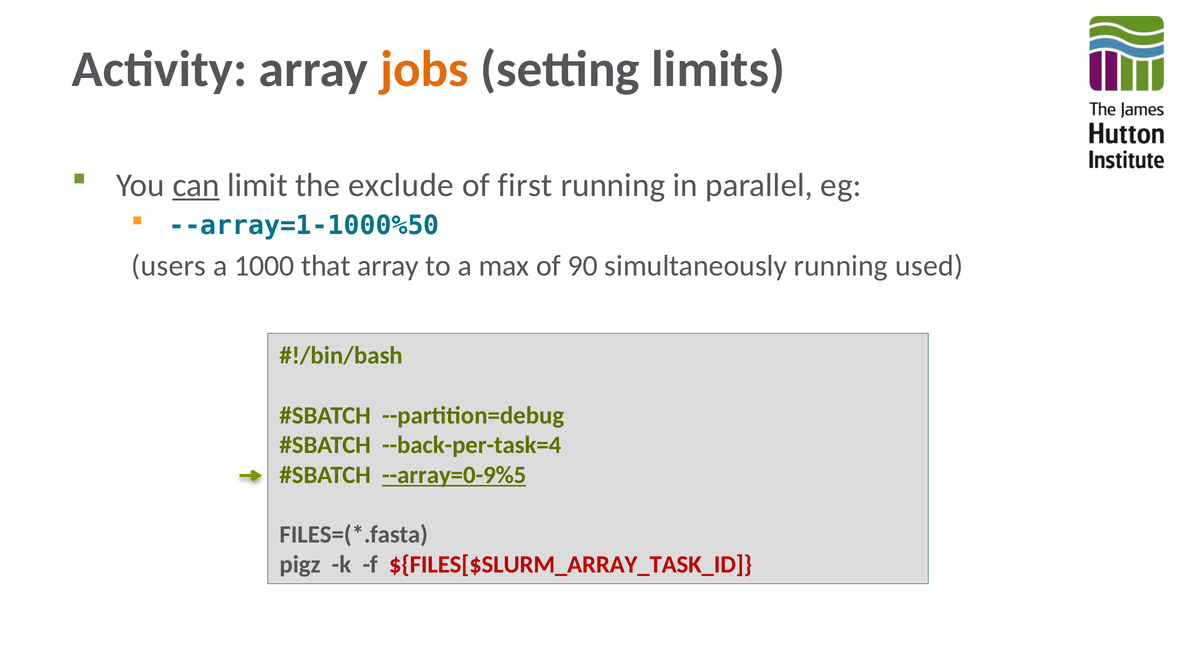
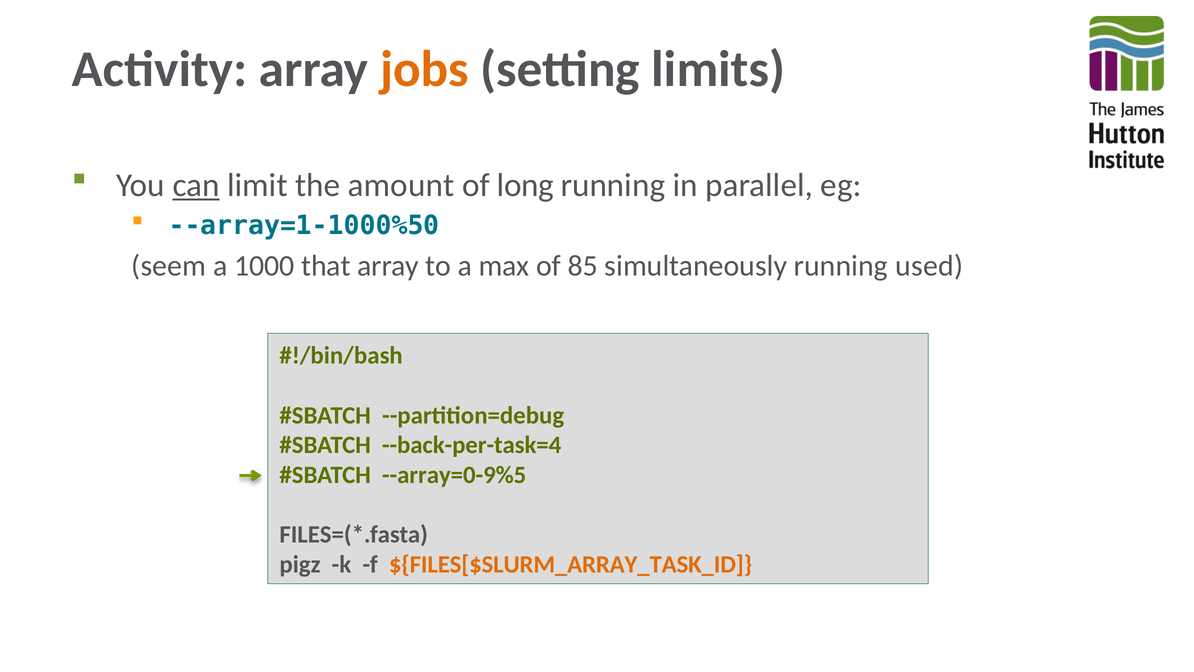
exclude: exclude -> amount
first: first -> long
users: users -> seem
90: 90 -> 85
--array=0-9%5 underline: present -> none
${FILES[$SLURM_ARRAY_TASK_ID colour: red -> orange
